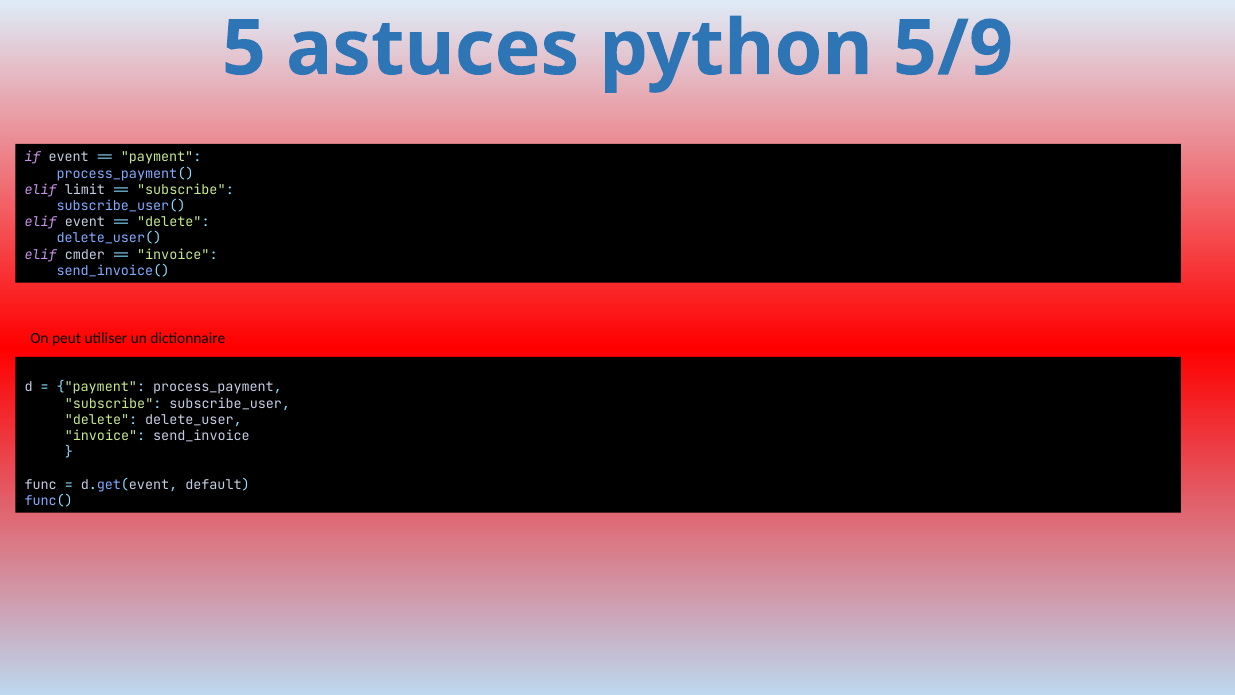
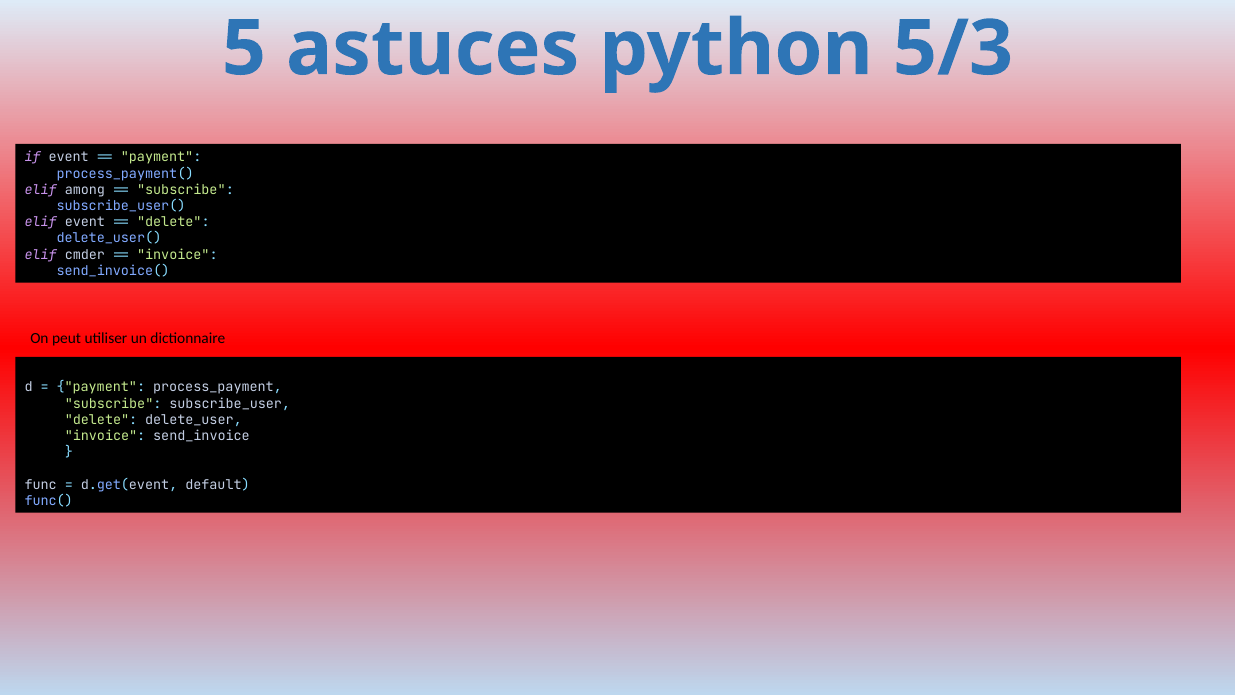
5/9: 5/9 -> 5/3
limit: limit -> among
